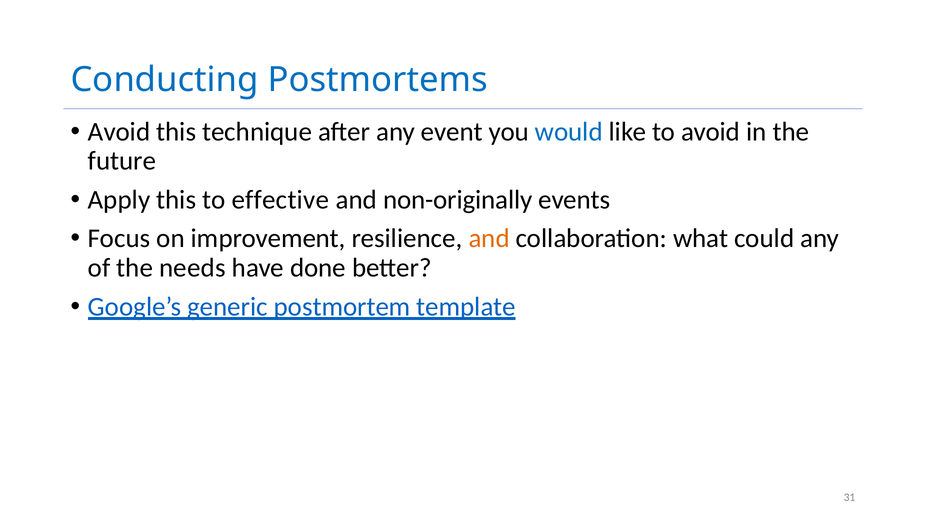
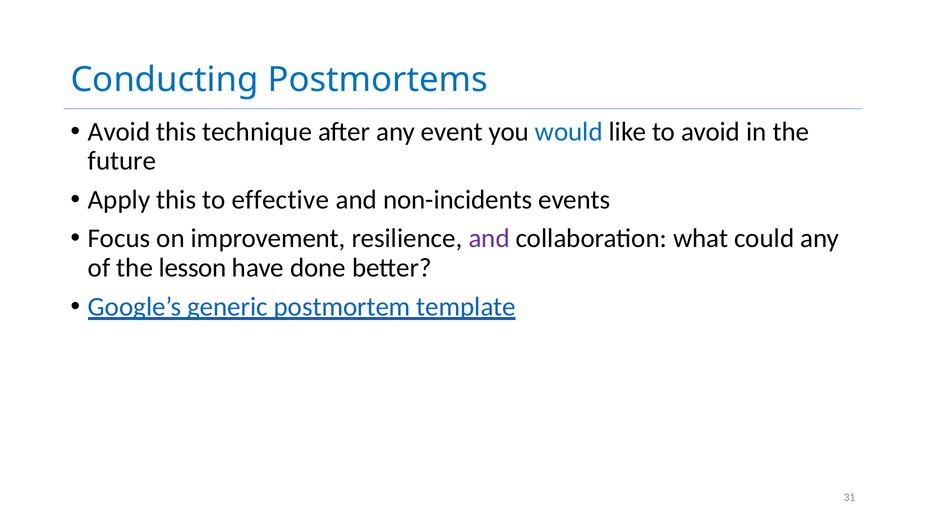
non-originally: non-originally -> non-incidents
and at (489, 238) colour: orange -> purple
needs: needs -> lesson
